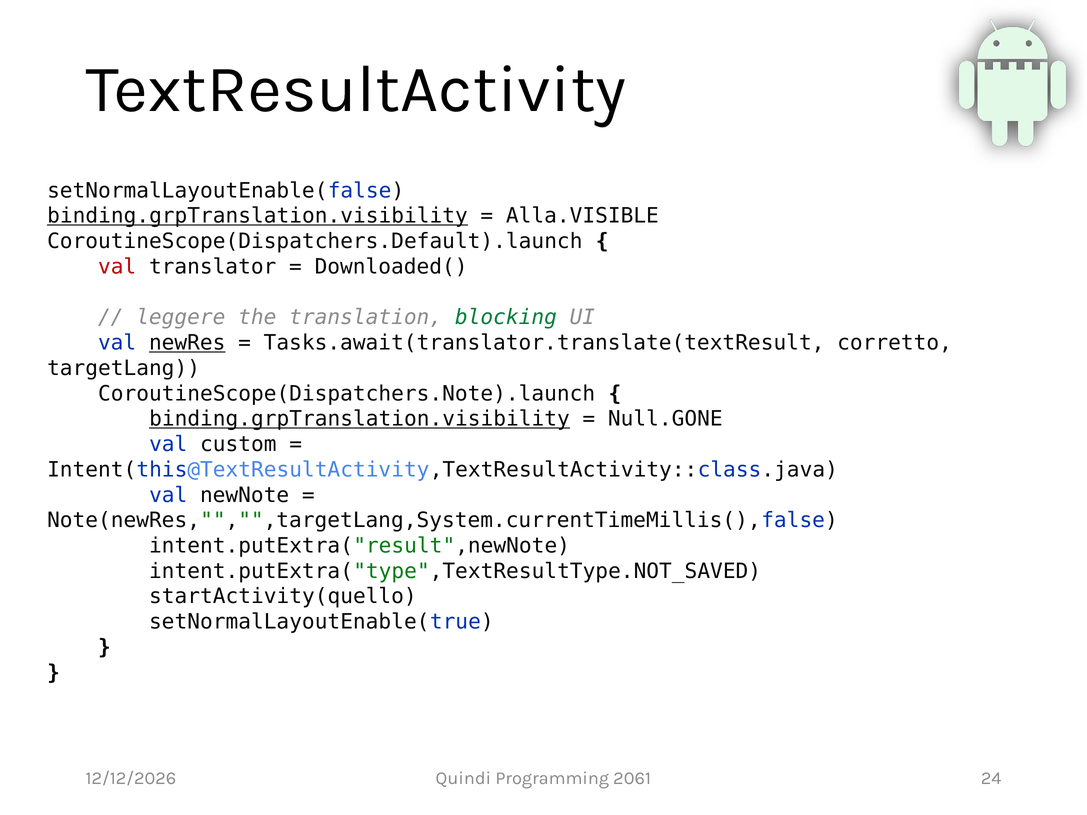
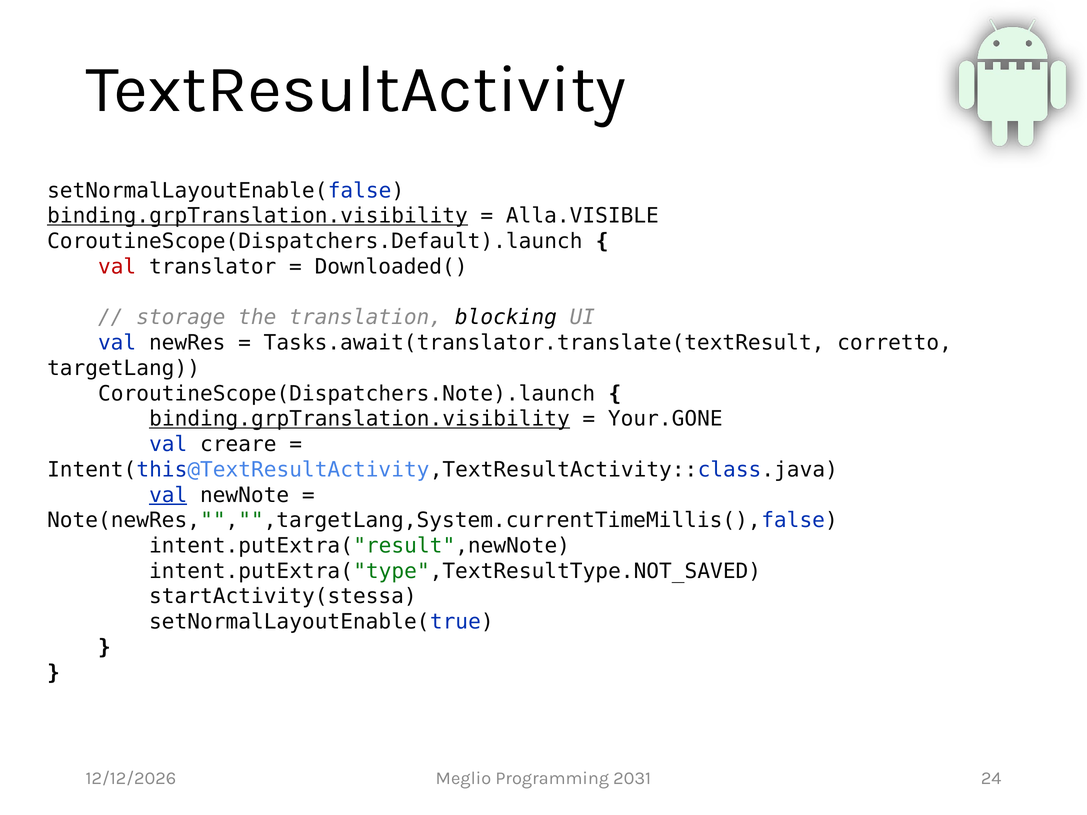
leggere: leggere -> storage
blocking colour: green -> black
newRes underline: present -> none
Null.GONE: Null.GONE -> Your.GONE
custom: custom -> creare
val at (168, 495) underline: none -> present
startActivity(quello: startActivity(quello -> startActivity(stessa
Quindi: Quindi -> Meglio
2061: 2061 -> 2031
